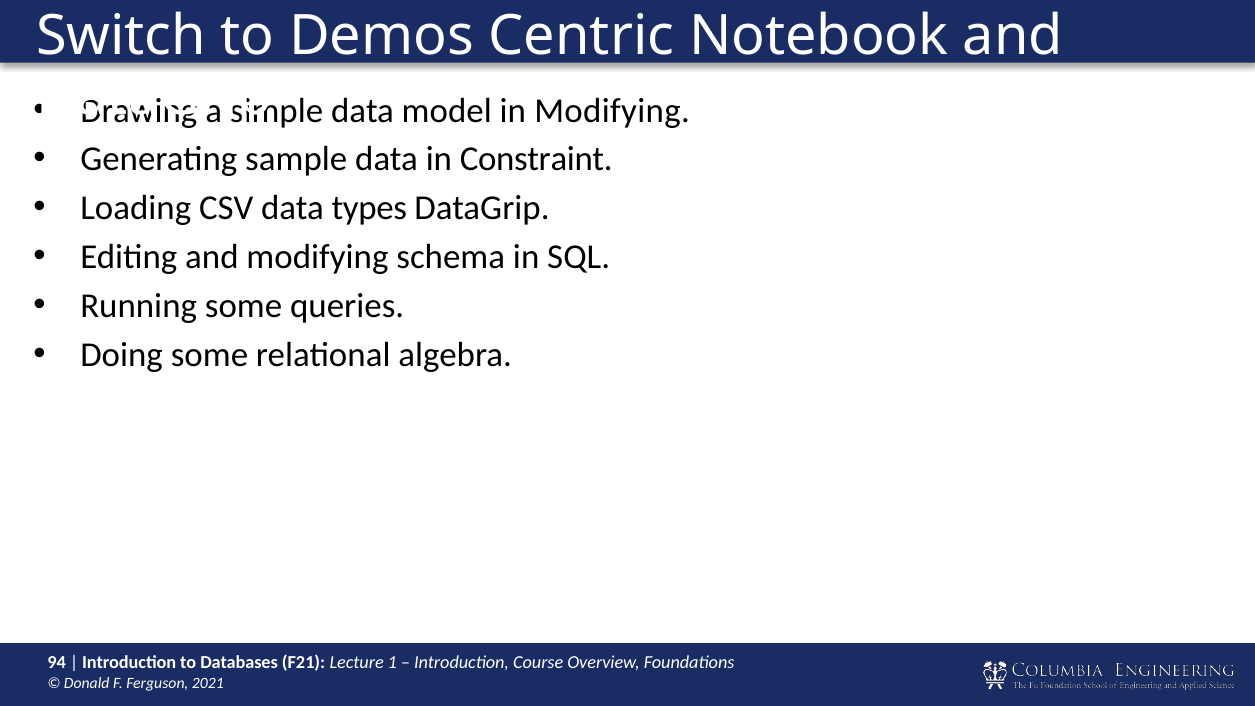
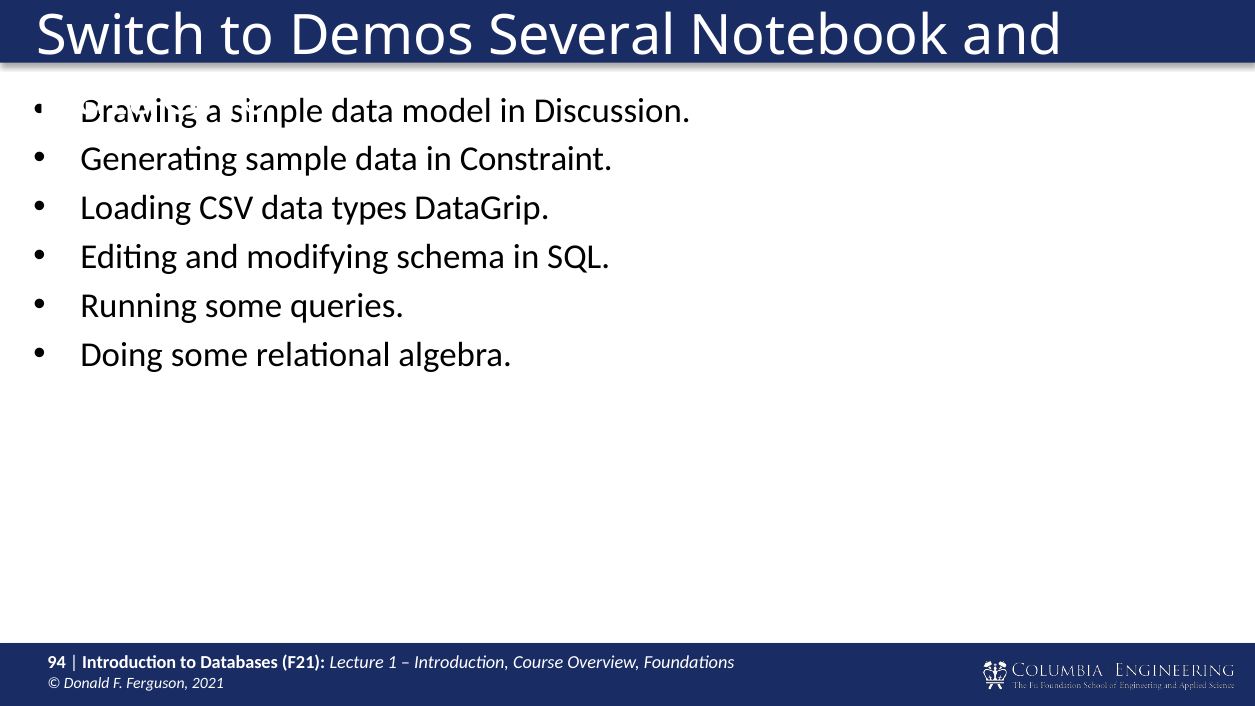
Centric: Centric -> Several
in Modifying: Modifying -> Discussion
